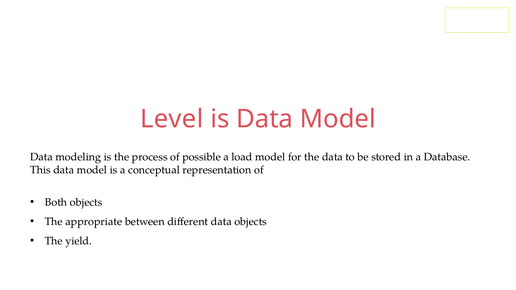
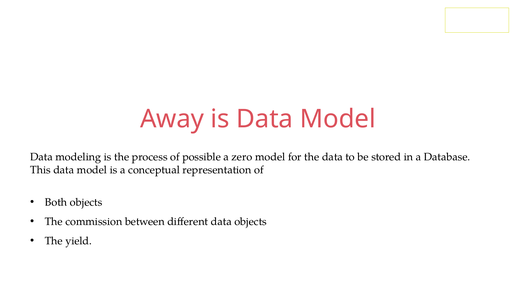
Level: Level -> Away
load: load -> zero
appropriate: appropriate -> commission
